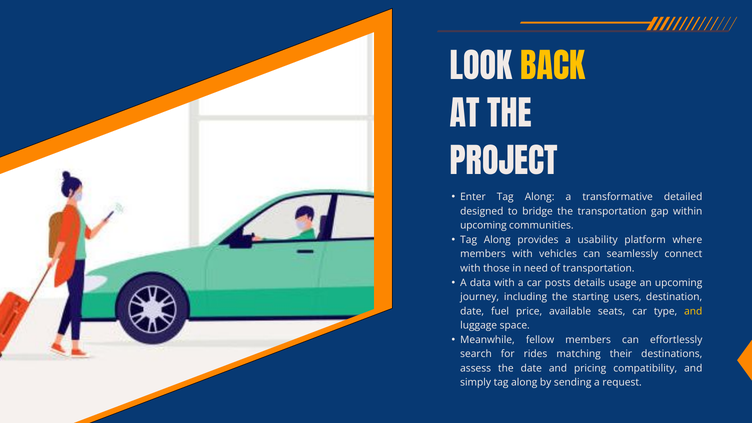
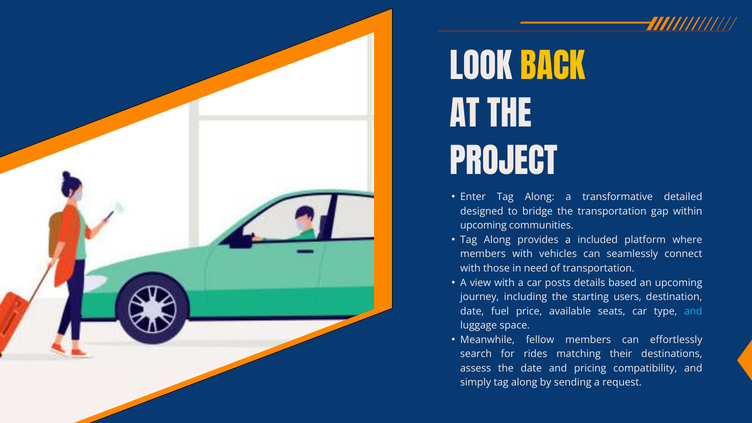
usability: usability -> included
data: data -> view
usage: usage -> based
and at (693, 311) colour: yellow -> light blue
